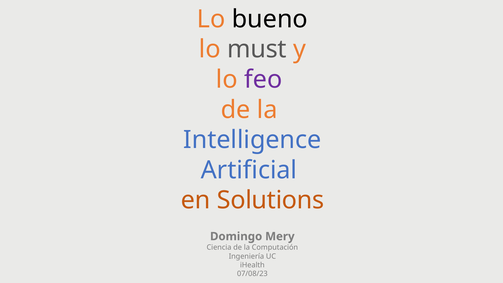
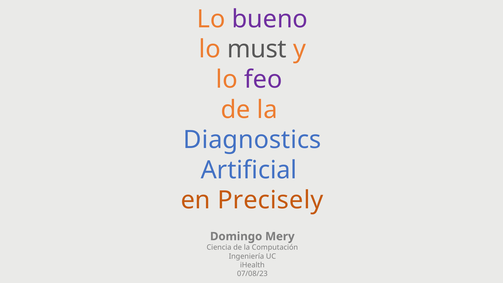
bueno colour: black -> purple
Intelligence: Intelligence -> Diagnostics
Solutions: Solutions -> Precisely
